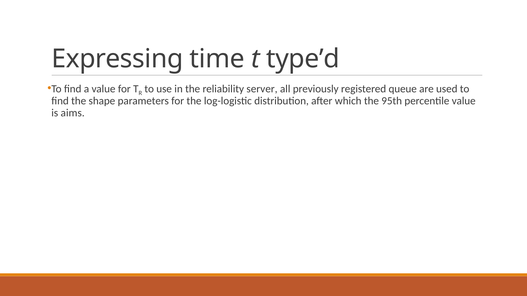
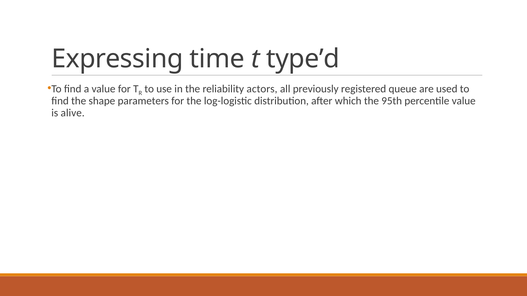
server: server -> actors
aims: aims -> alive
